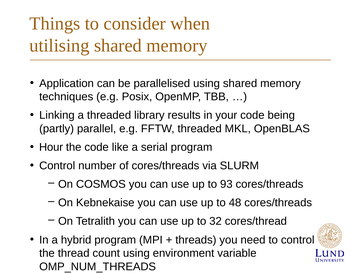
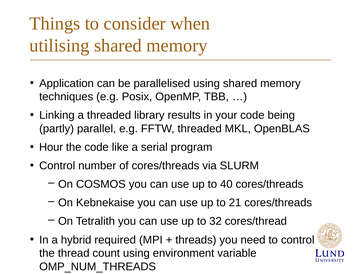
93: 93 -> 40
48: 48 -> 21
hybrid program: program -> required
